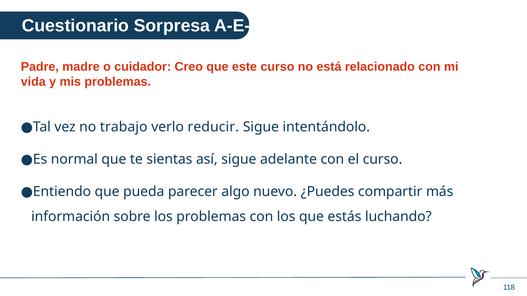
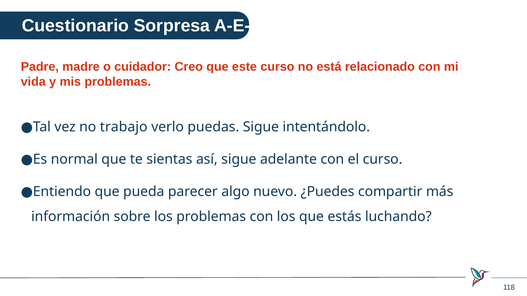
reducir: reducir -> puedas
